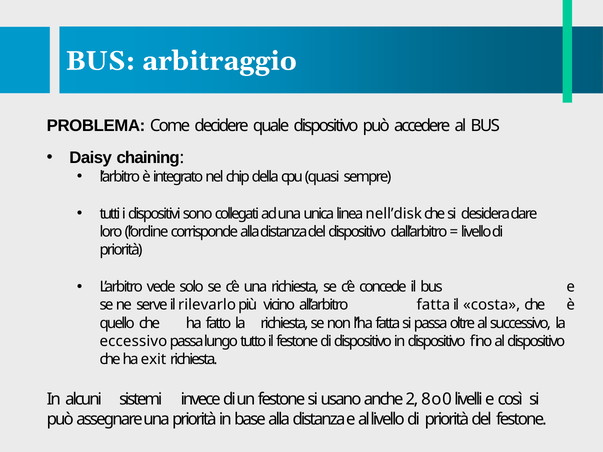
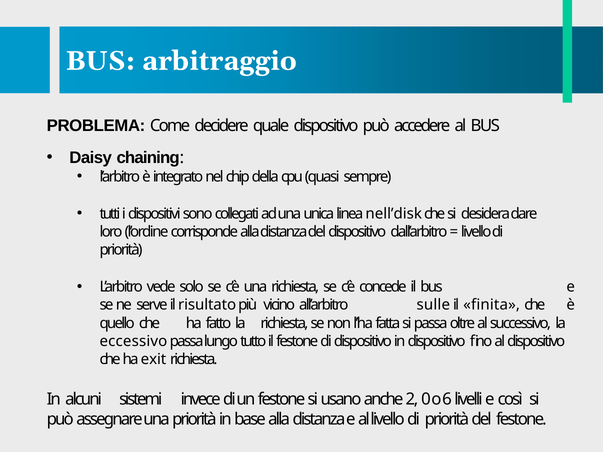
rilevarlo: rilevarlo -> risultato
all’arbitro fatta: fatta -> sulle
costa: costa -> finita
8: 8 -> 0
0: 0 -> 6
